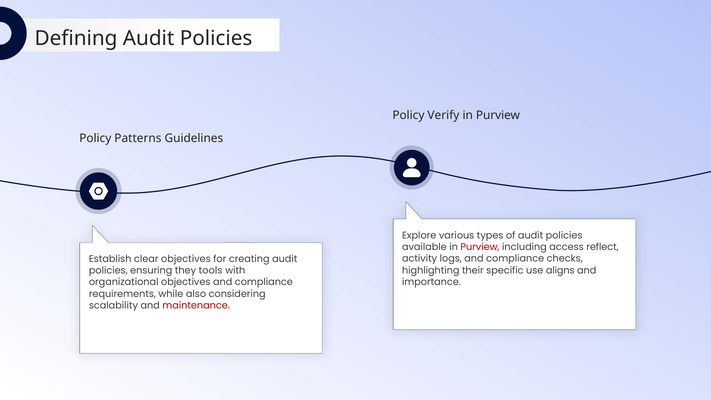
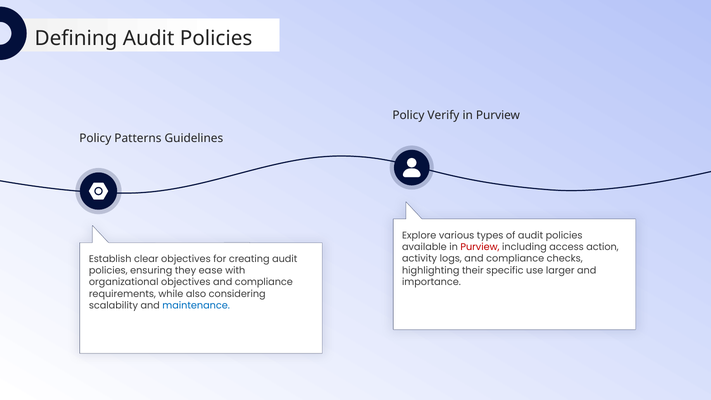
reflect: reflect -> action
aligns: aligns -> larger
tools: tools -> ease
maintenance colour: red -> blue
